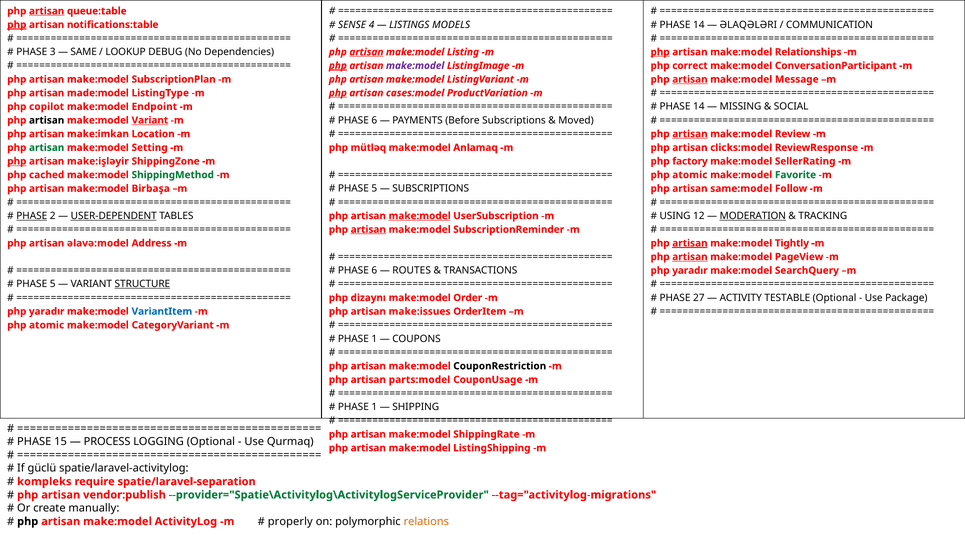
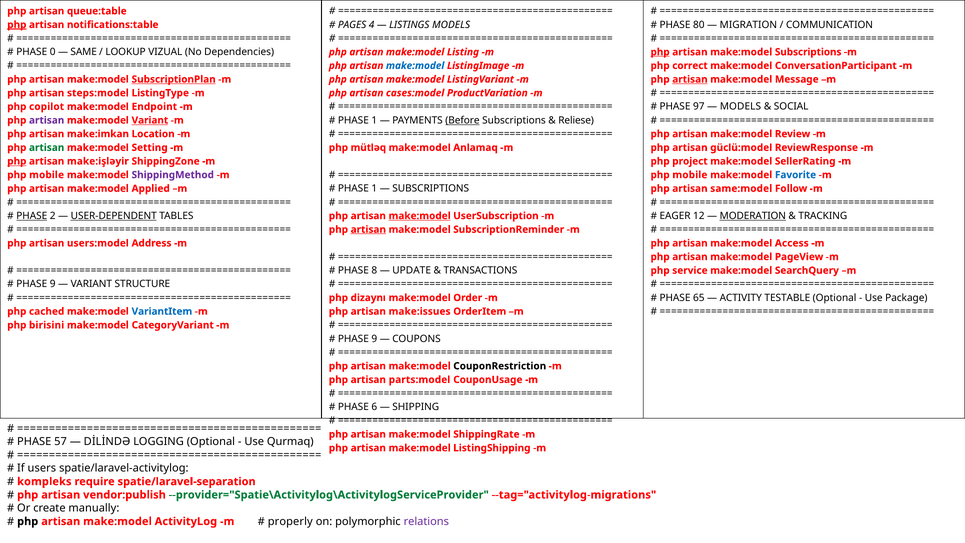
artisan at (47, 11) underline: present -> none
SENSE: SENSE -> PAGES
14 at (699, 25): 14 -> 80
ƏLAQƏLƏRI: ƏLAQƏLƏRI -> MIGRATION
3: 3 -> 0
DEBUG: DEBUG -> VIZUAL
artisan at (366, 52) underline: present -> none
make:model Relationships: Relationships -> Subscriptions
php at (338, 66) underline: present -> none
make:model at (415, 66) colour: purple -> blue
SubscriptionPlan underline: none -> present
made:model: made:model -> steps:model
php at (338, 93) underline: present -> none
14 at (699, 107): 14 -> 97
MISSING at (741, 107): MISSING -> MODELS
6 at (374, 120): 6 -> 1
Before underline: none -> present
Moved: Moved -> Reliese
artisan at (47, 120) colour: black -> purple
artisan at (690, 134) underline: present -> none
clicks:model: clicks:model -> güclü:model
factory: factory -> project
cached at (47, 175): cached -> mobile
ShippingMethod colour: green -> purple
atomic at (690, 175): atomic -> mobile
Favorite colour: green -> blue
5 at (374, 188): 5 -> 1
Birbaşa: Birbaşa -> Applied
USING: USING -> EAGER
əlavə:model: əlavə:model -> users:model
artisan at (690, 243) underline: present -> none
Tightly: Tightly -> Access
artisan at (690, 257) underline: present -> none
6 at (374, 270): 6 -> 8
ROUTES: ROUTES -> UPDATE
yaradır at (690, 270): yaradır -> service
5 at (53, 284): 5 -> 9
STRUCTURE underline: present -> none
27: 27 -> 65
yaradır at (47, 311): yaradır -> cached
atomic at (47, 325): atomic -> birisini
1 at (374, 339): 1 -> 9
1 at (374, 407): 1 -> 6
15: 15 -> 57
PROCESS: PROCESS -> DİLİNDƏ
güclü: güclü -> users
relations colour: orange -> purple
